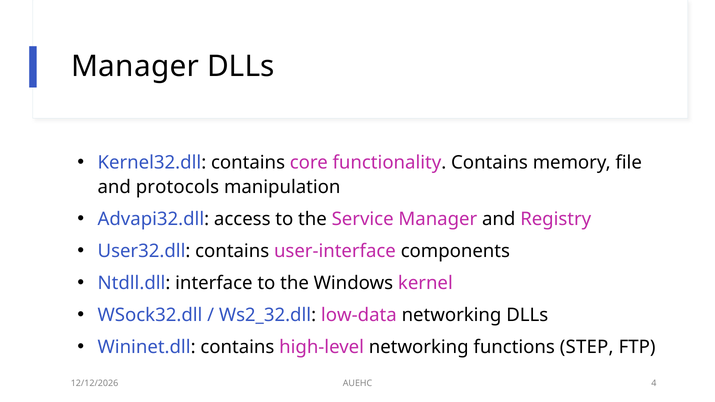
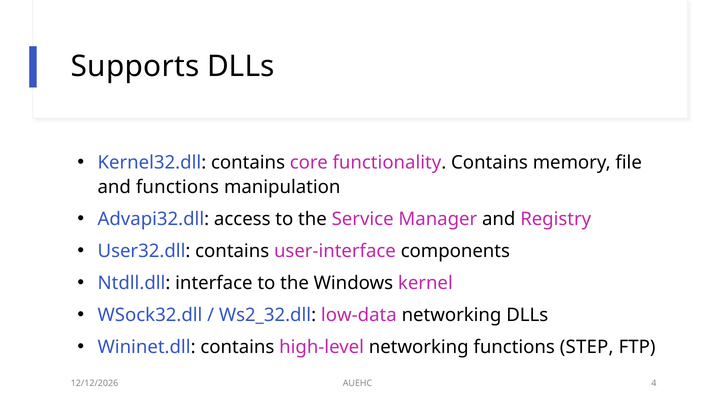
Manager at (135, 67): Manager -> Supports
and protocols: protocols -> functions
